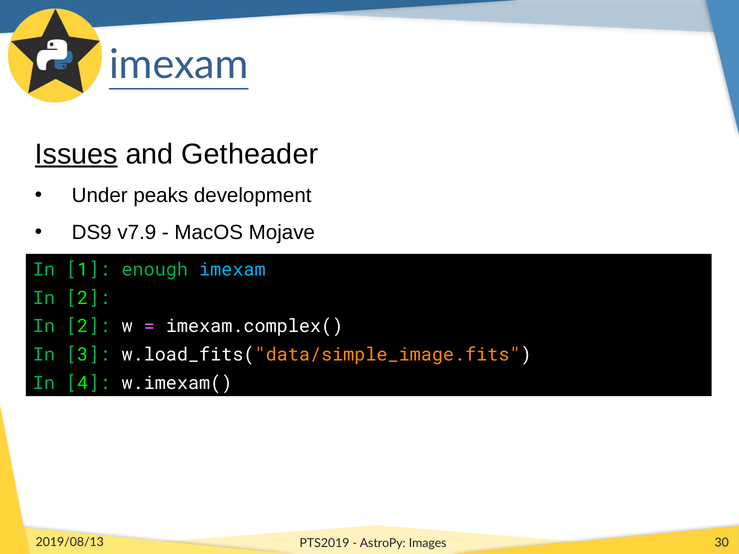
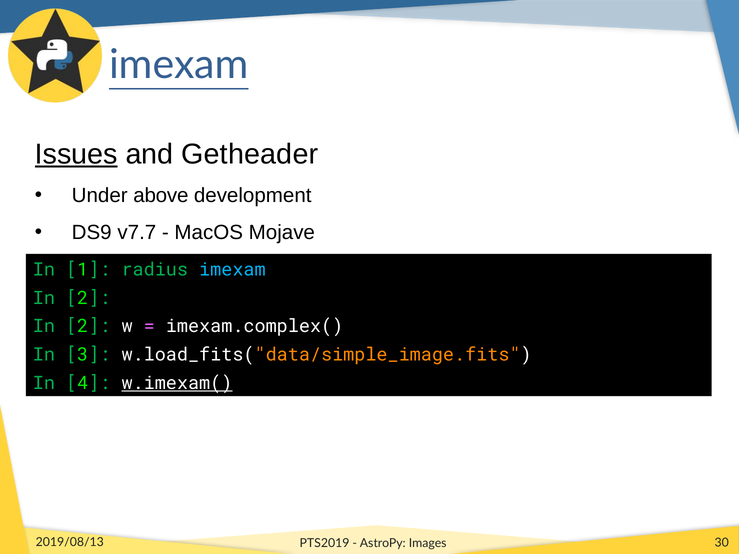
peaks: peaks -> above
v7.9: v7.9 -> v7.7
enough: enough -> radius
w.imexam( underline: none -> present
